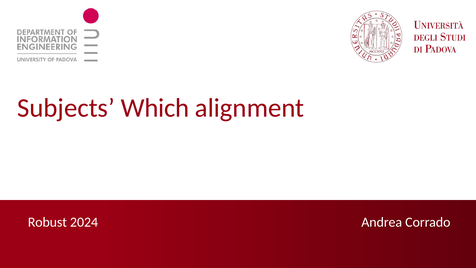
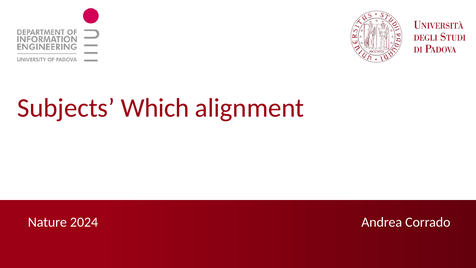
Robust: Robust -> Nature
